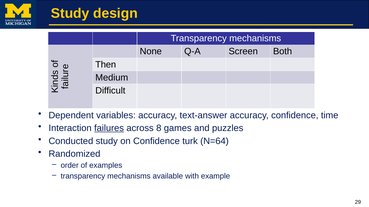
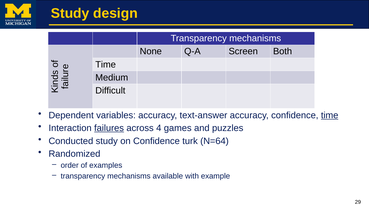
Then at (106, 65): Then -> Time
time at (330, 116) underline: none -> present
8: 8 -> 4
